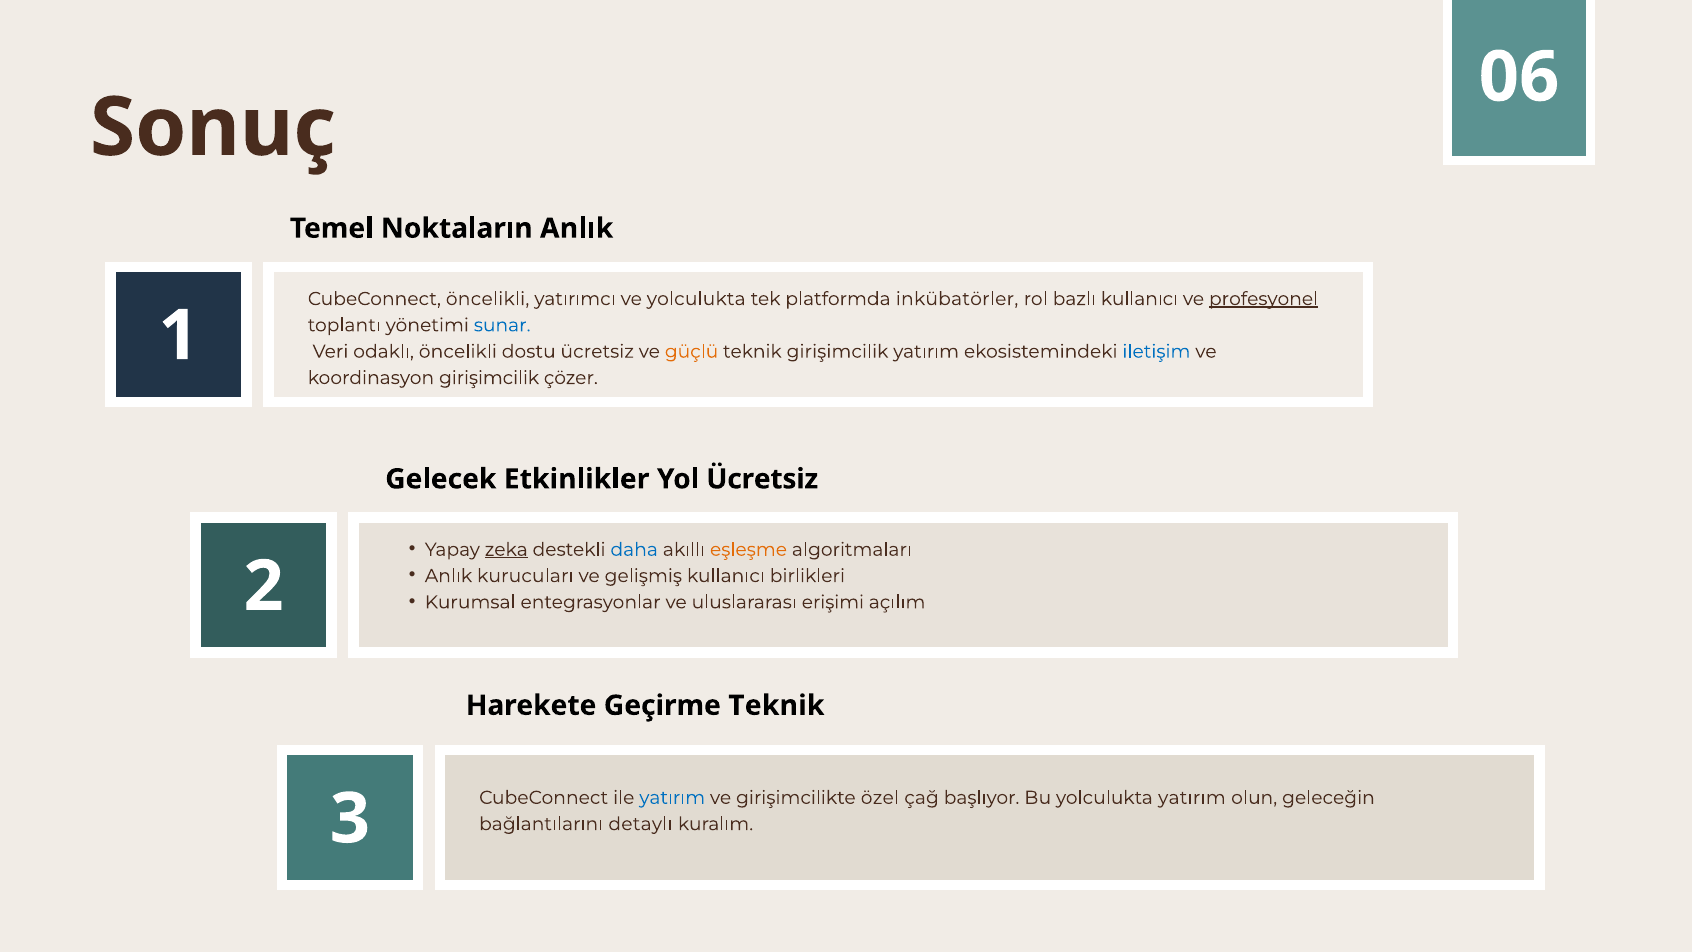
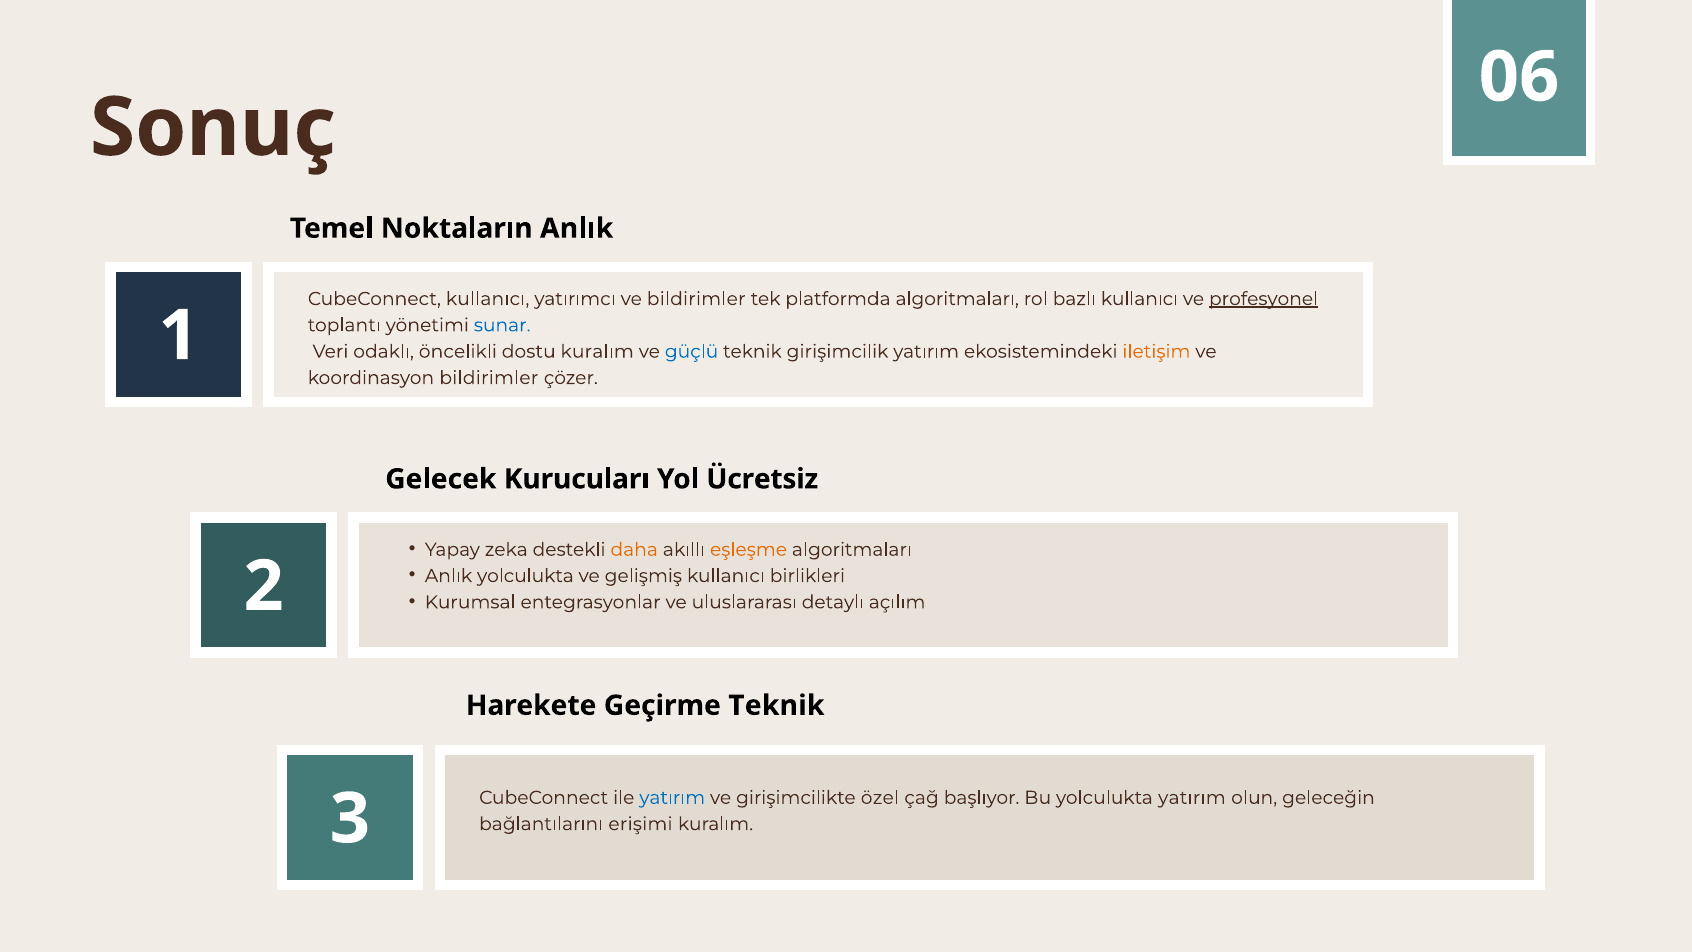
CubeConnect öncelikli: öncelikli -> kullanıcı
ve yolculukta: yolculukta -> bildirimler
platformda inkübatörler: inkübatörler -> algoritmaları
dostu ücretsiz: ücretsiz -> kuralım
güçlü colour: orange -> blue
iletişim colour: blue -> orange
koordinasyon girişimcilik: girişimcilik -> bildirimler
Etkinlikler: Etkinlikler -> Kurucuları
zeka underline: present -> none
daha colour: blue -> orange
Anlık kurucuları: kurucuları -> yolculukta
erişimi: erişimi -> detaylı
detaylı: detaylı -> erişimi
